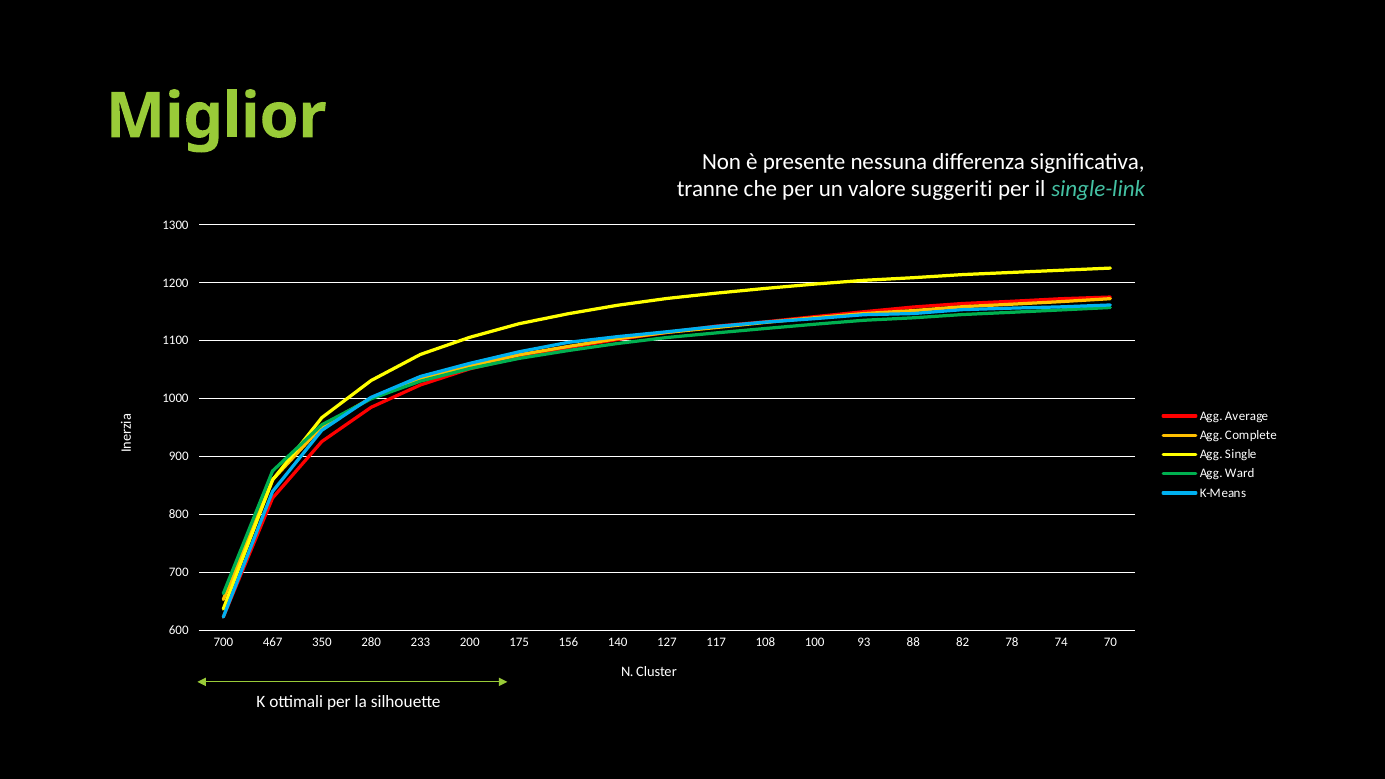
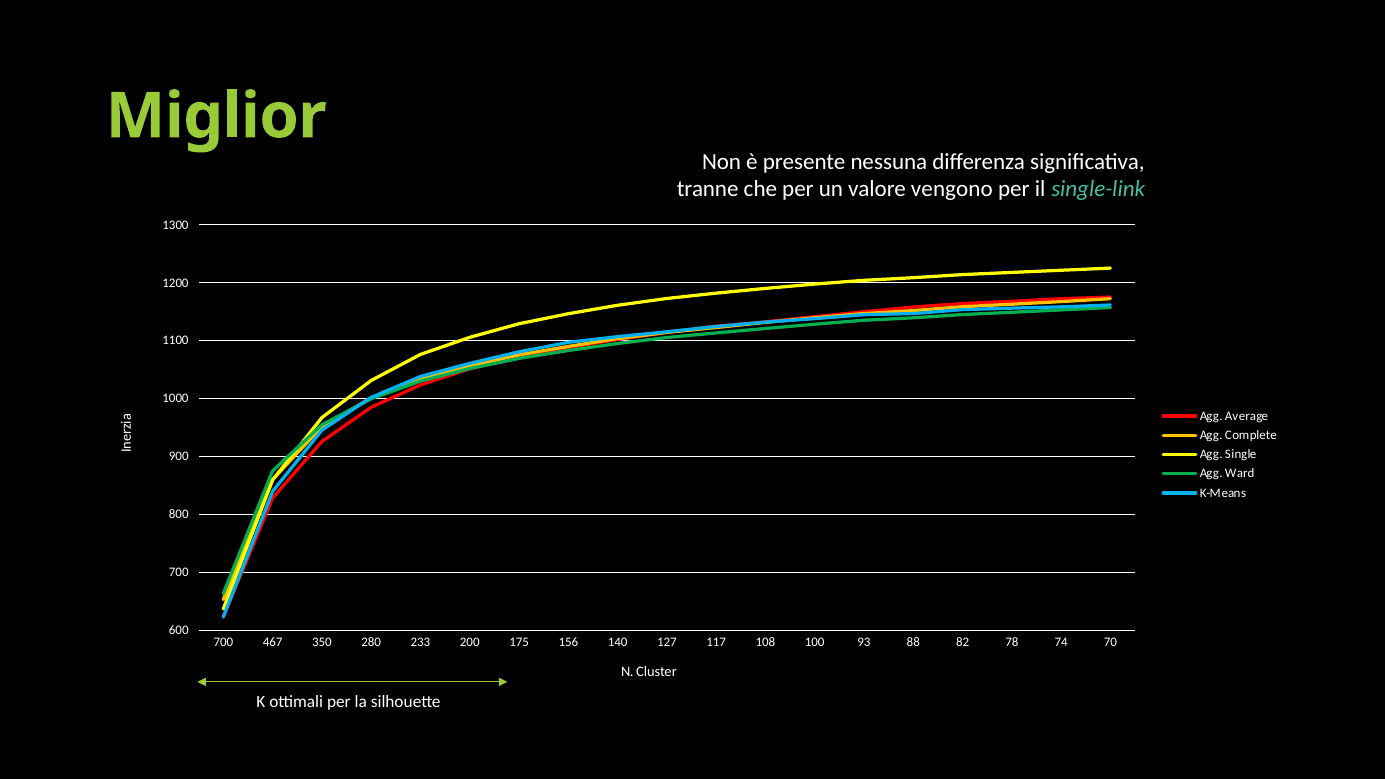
suggeriti: suggeriti -> vengono
